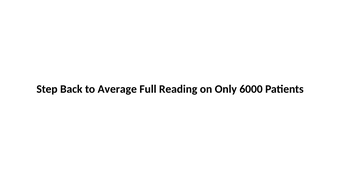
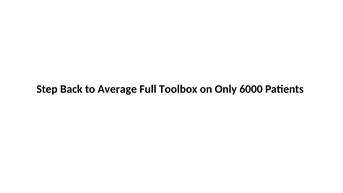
Reading: Reading -> Toolbox
